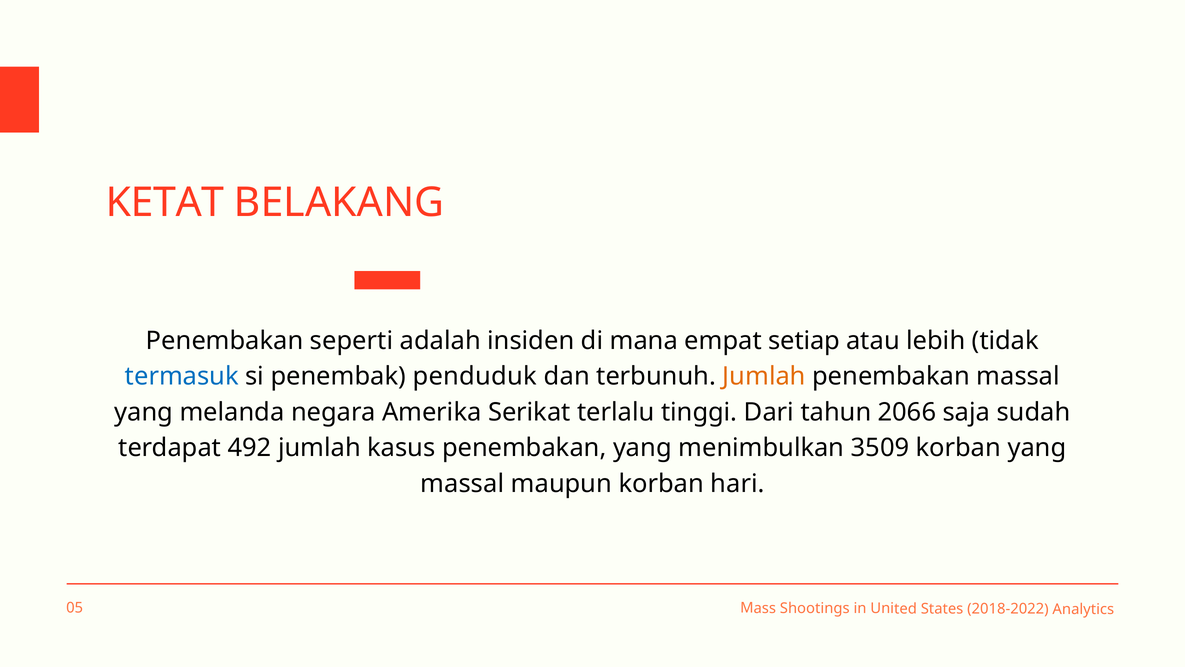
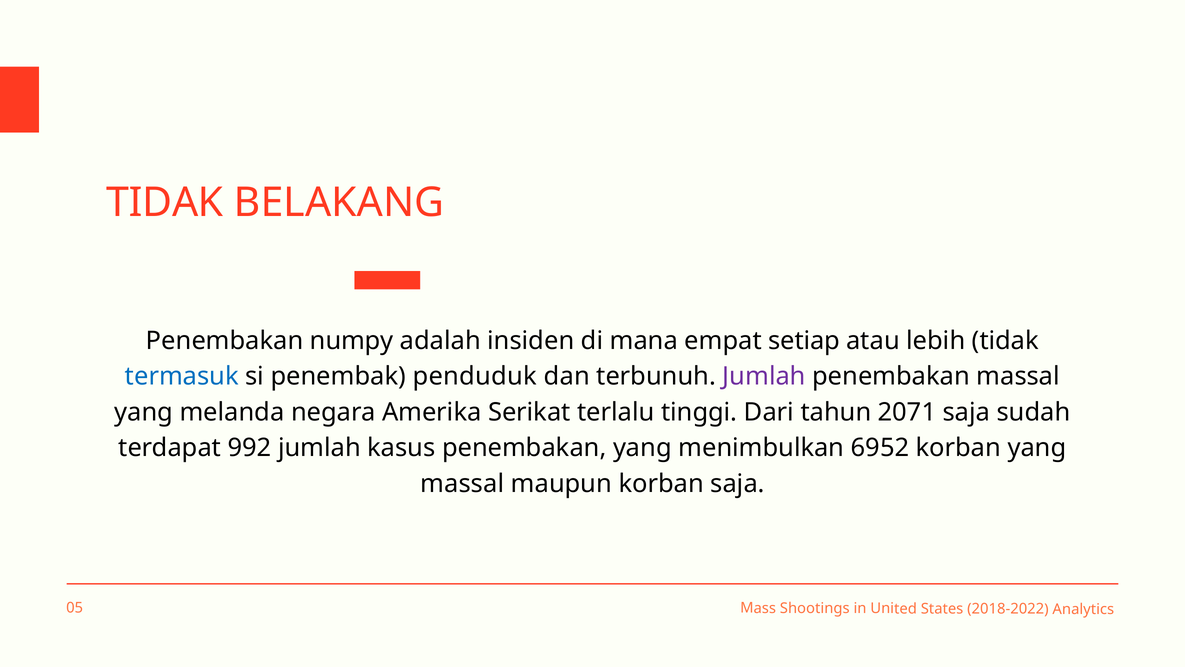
KETAT at (165, 203): KETAT -> TIDAK
seperti: seperti -> numpy
Jumlah at (764, 376) colour: orange -> purple
2066: 2066 -> 2071
492: 492 -> 992
3509: 3509 -> 6952
korban hari: hari -> saja
